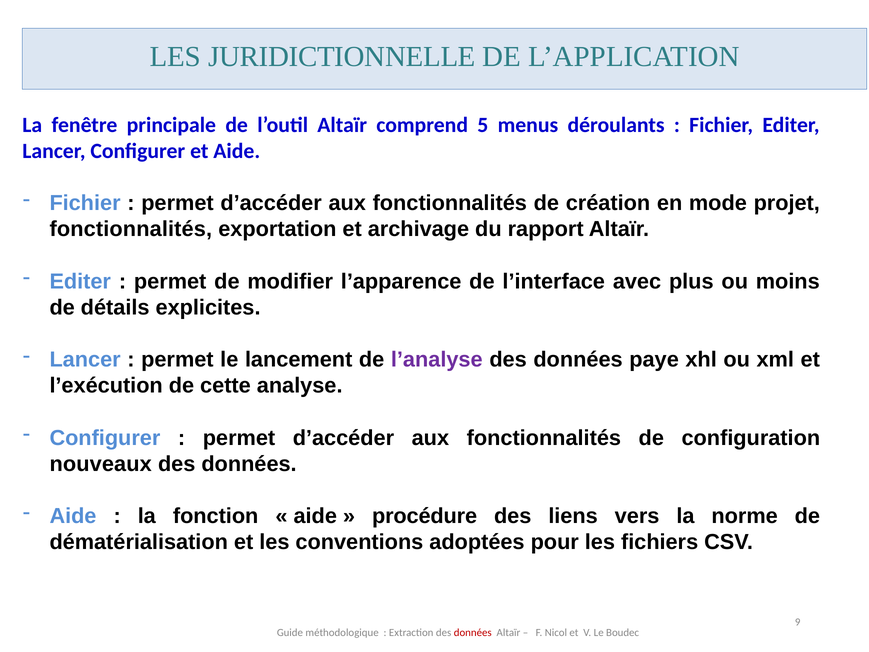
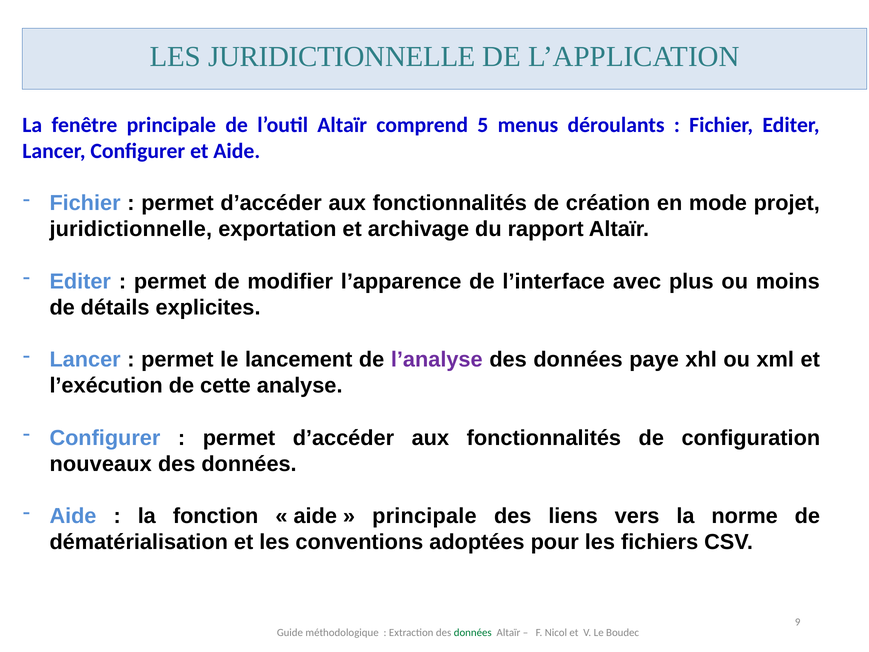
fonctionnalités at (131, 229): fonctionnalités -> juridictionnelle
procédure at (425, 516): procédure -> principale
données at (473, 632) colour: red -> green
